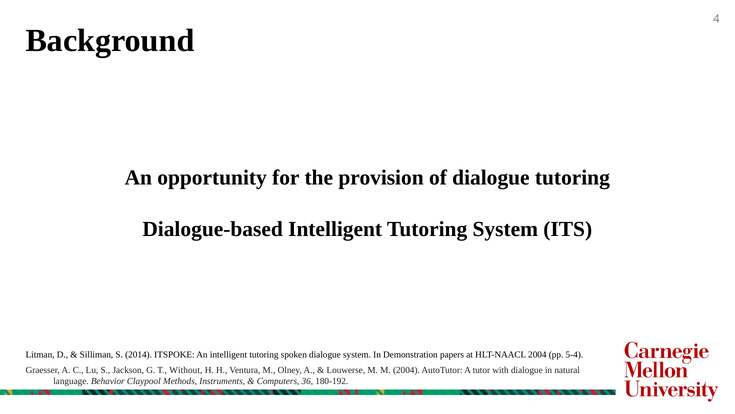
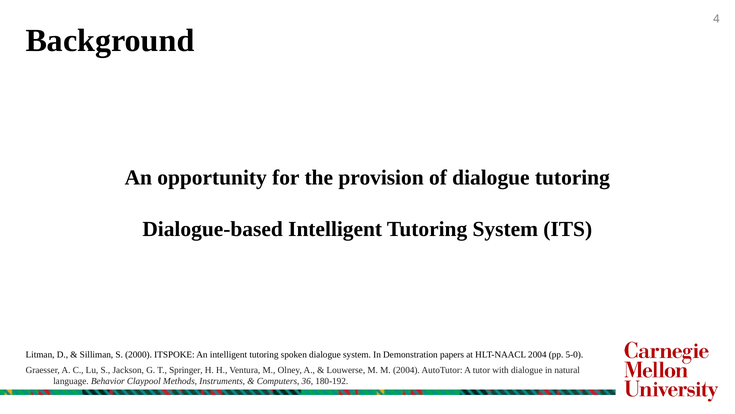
2014: 2014 -> 2000
5-4: 5-4 -> 5-0
Without: Without -> Springer
